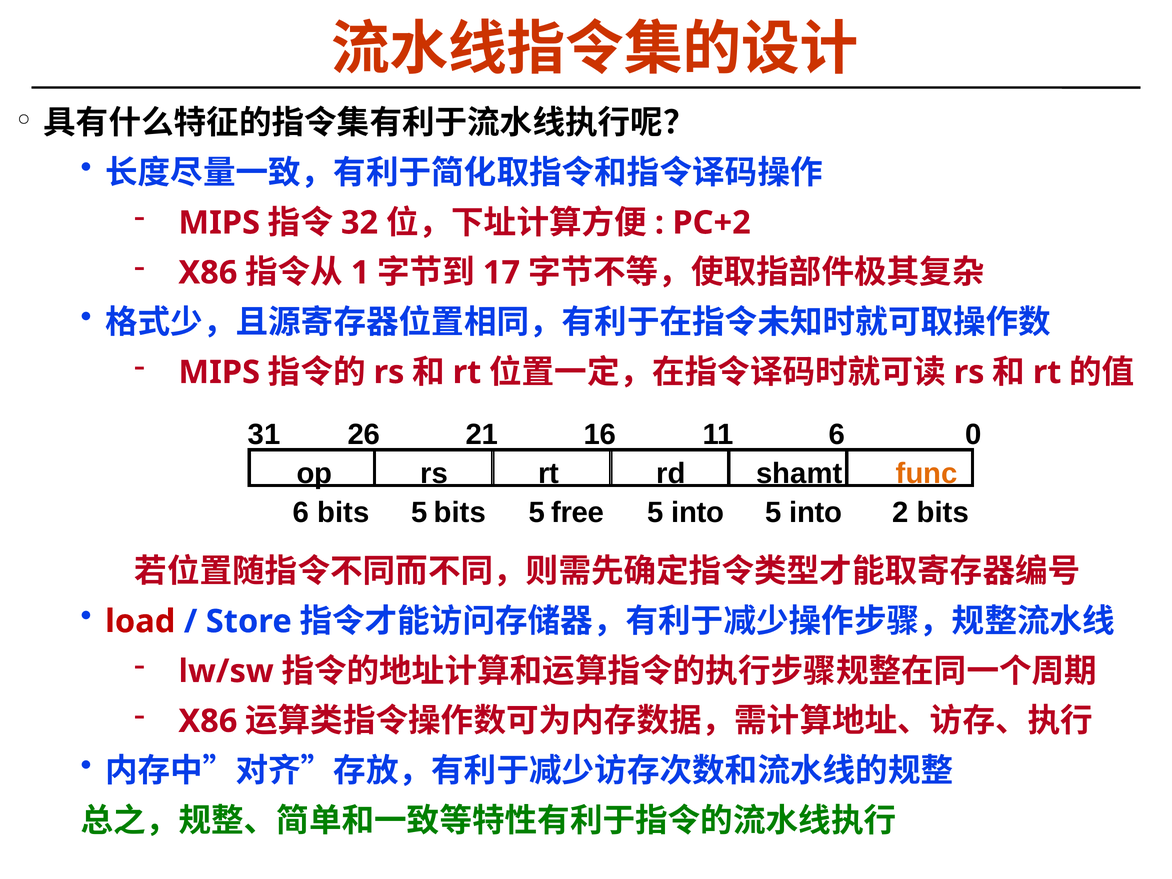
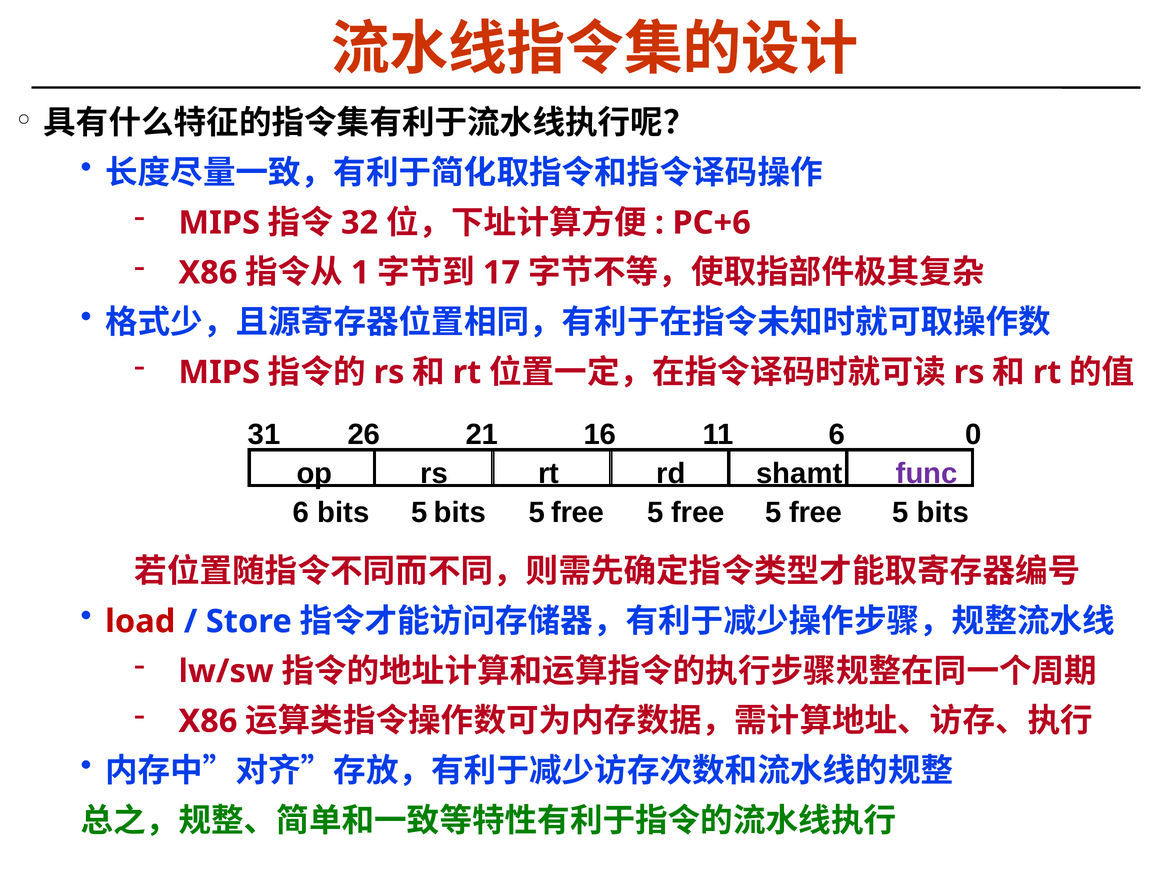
PC+2: PC+2 -> PC+6
func colour: orange -> purple
into at (698, 513): into -> free
into at (816, 513): into -> free
6 bits 2: 2 -> 5
